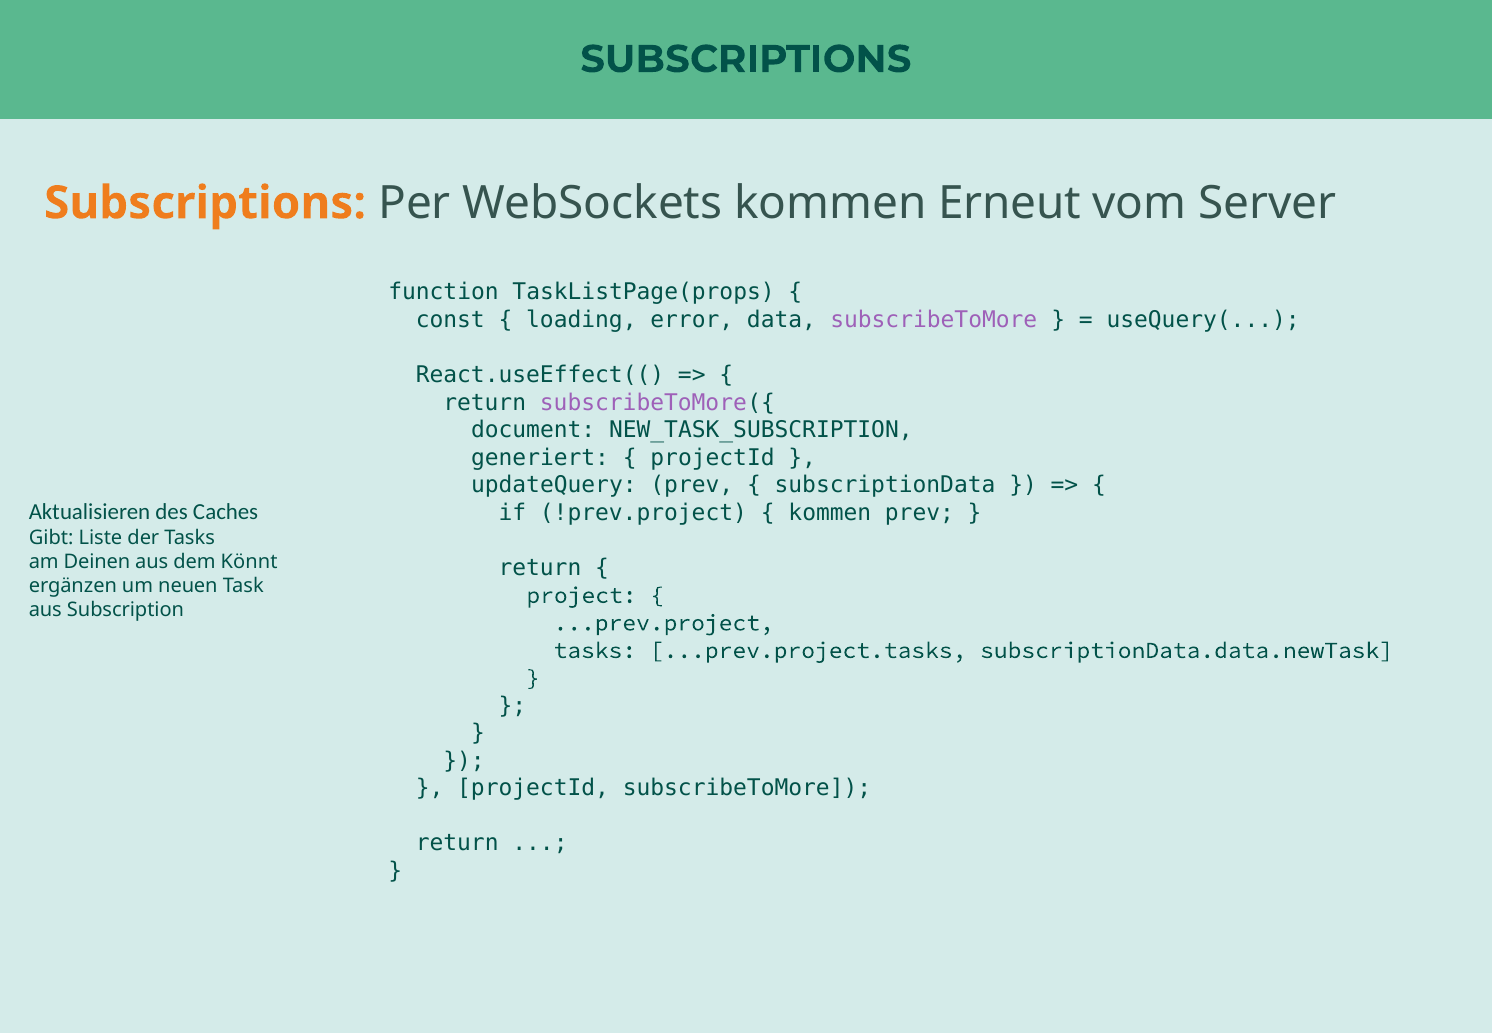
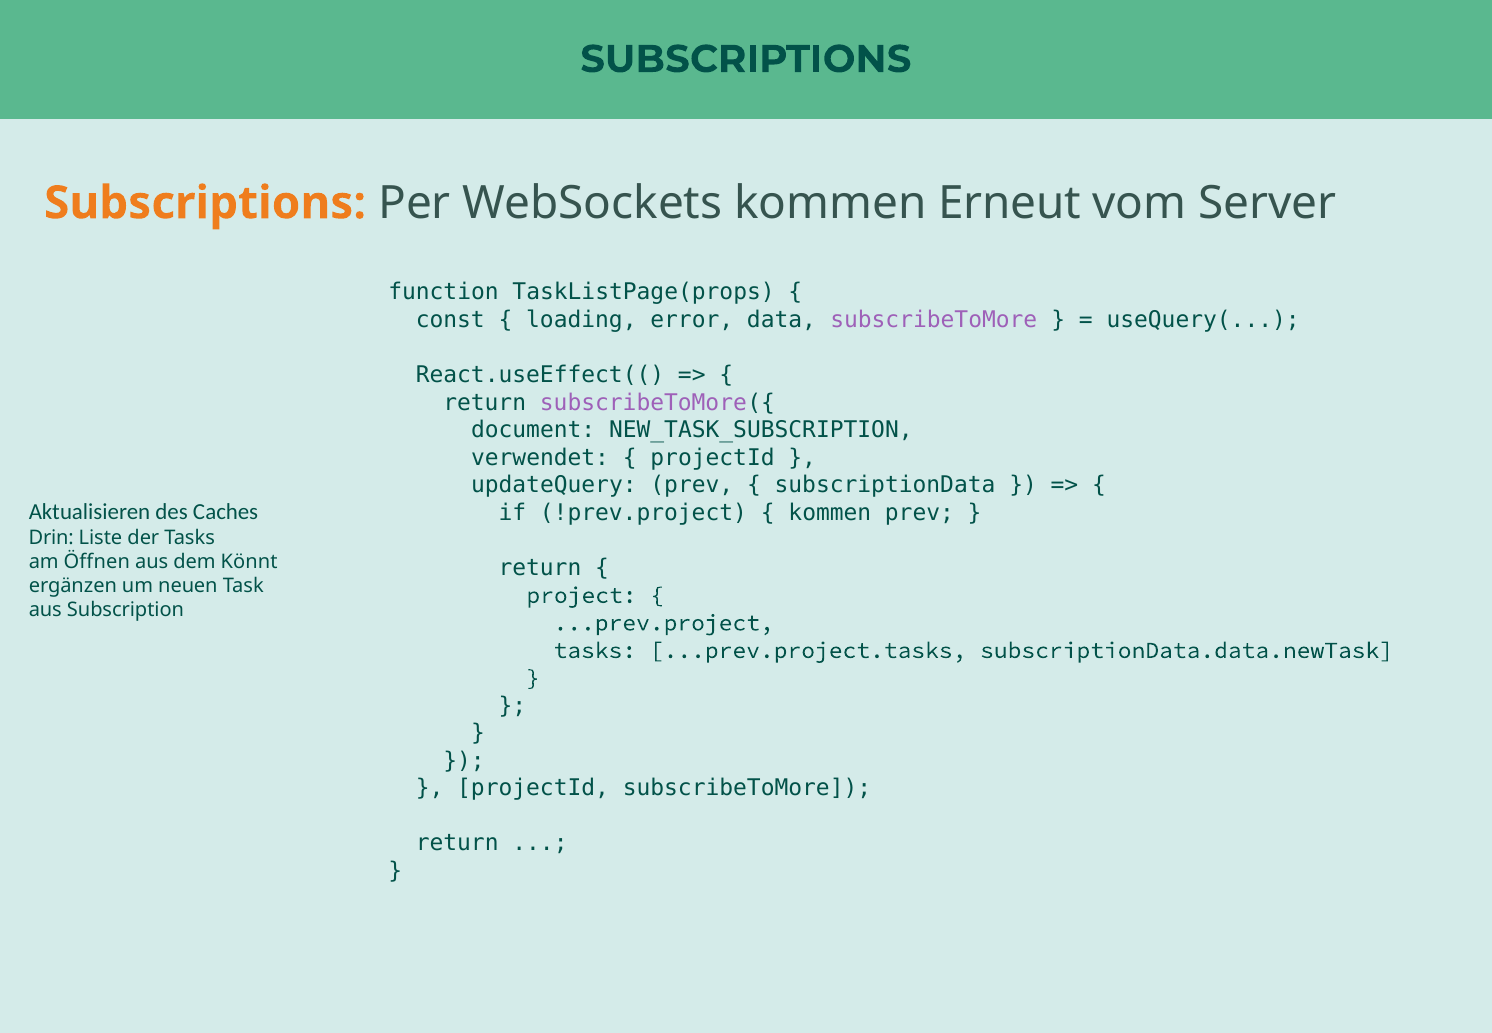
generiert: generiert -> verwendet
Gibt: Gibt -> Drin
Deinen: Deinen -> Öffnen
